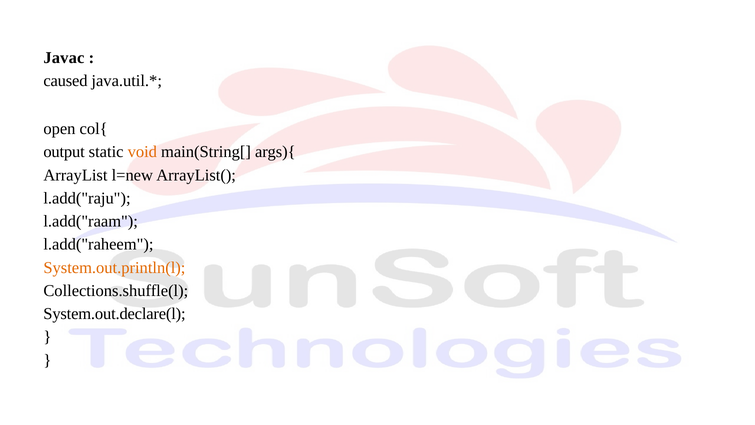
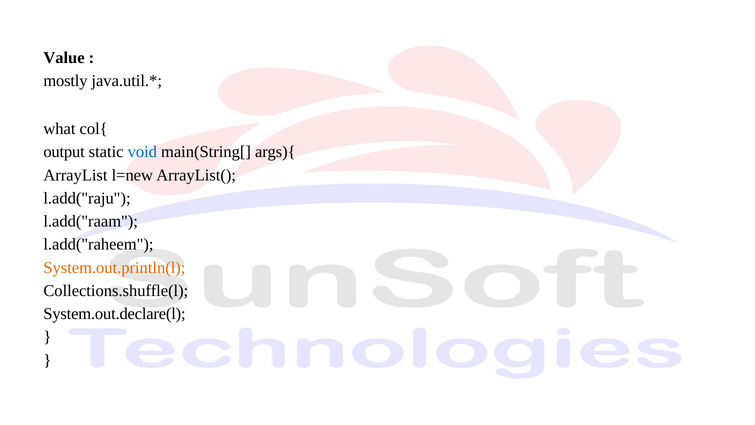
Javac: Javac -> Value
caused: caused -> mostly
open: open -> what
void colour: orange -> blue
